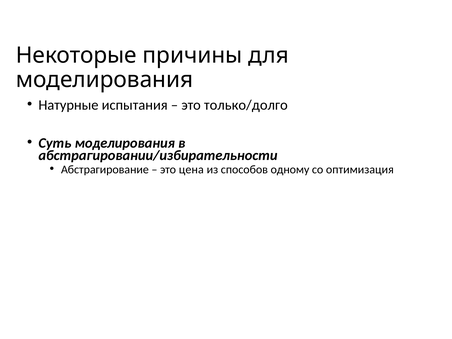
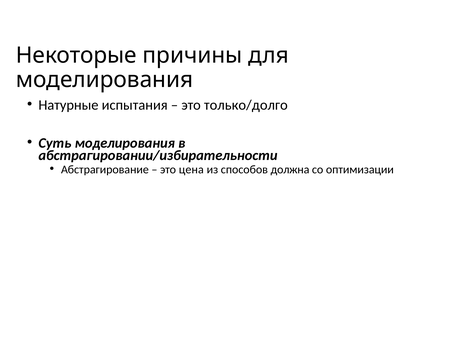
одному: одному -> должна
оптимизация: оптимизация -> оптимизации
